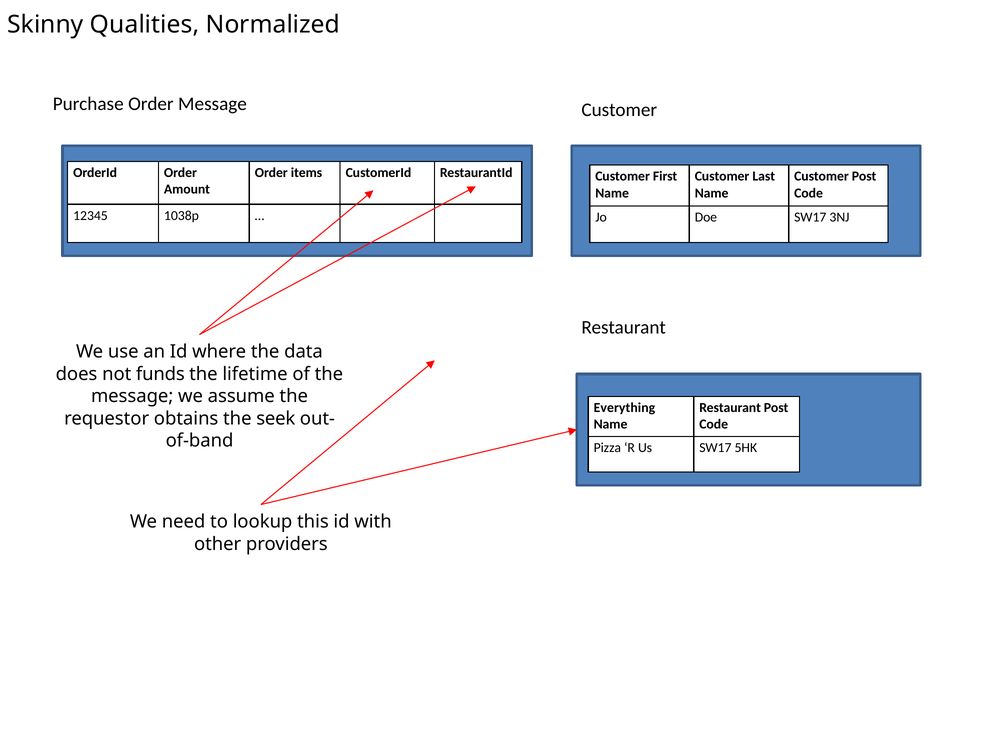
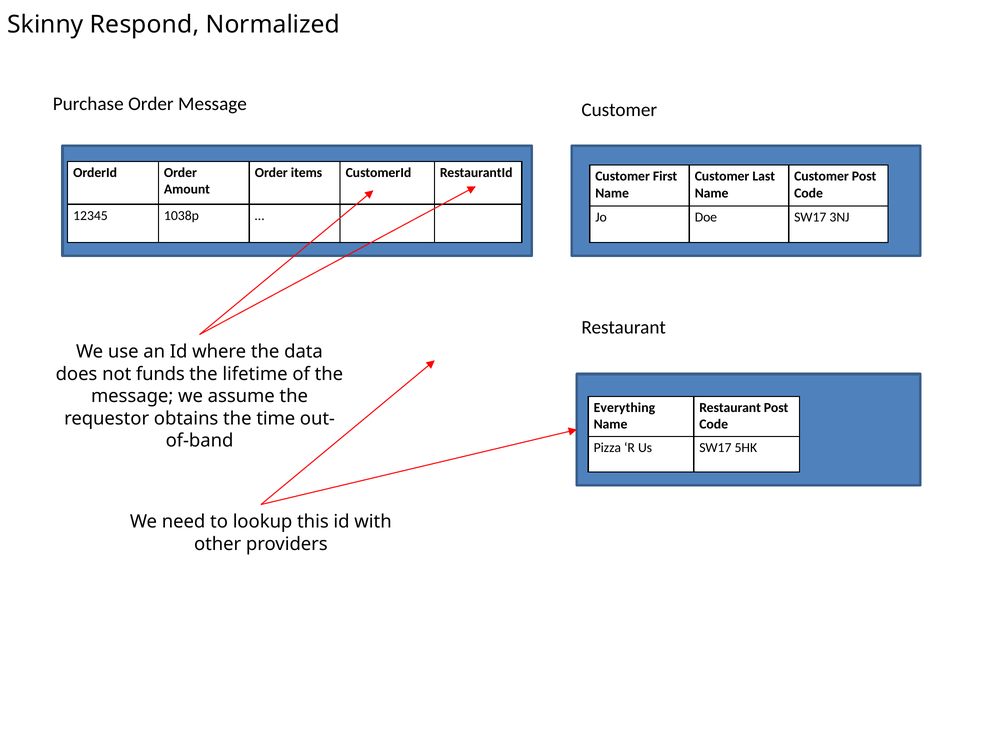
Qualities: Qualities -> Respond
seek: seek -> time
